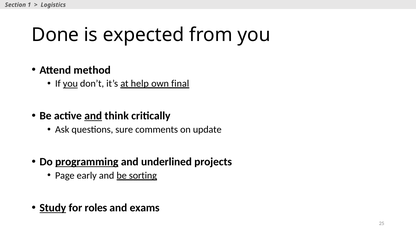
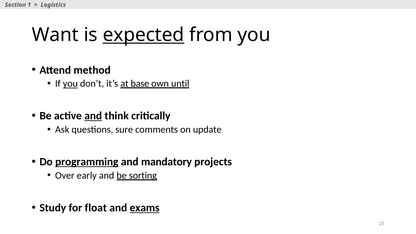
Done: Done -> Want
expected underline: none -> present
help: help -> base
final: final -> until
underlined: underlined -> mandatory
Page: Page -> Over
Study underline: present -> none
roles: roles -> float
exams underline: none -> present
